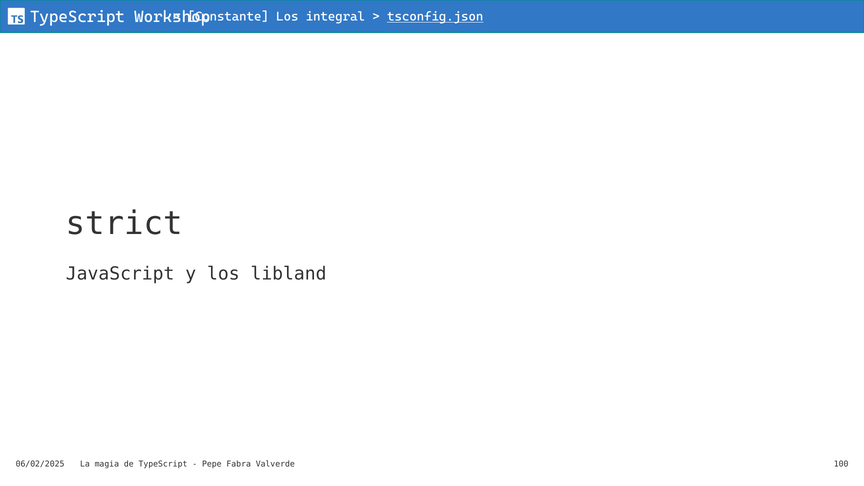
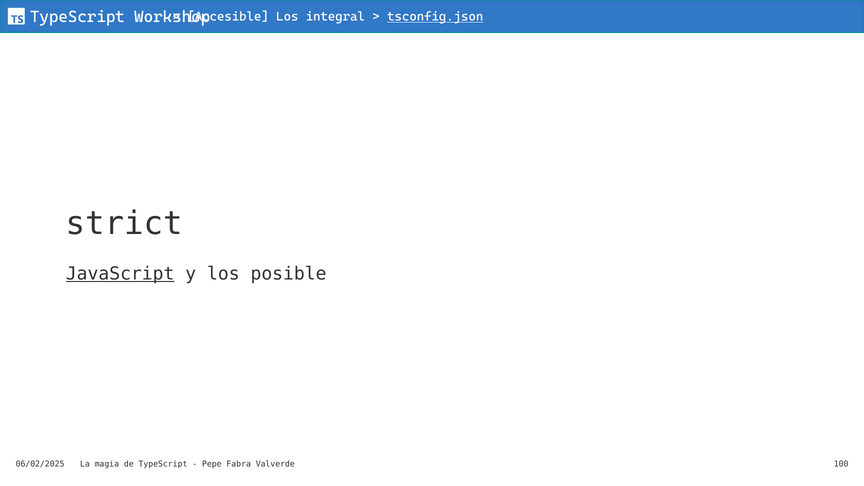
Constante: Constante -> Accesible
JavaScript underline: none -> present
libland: libland -> posible
